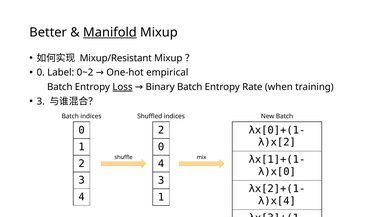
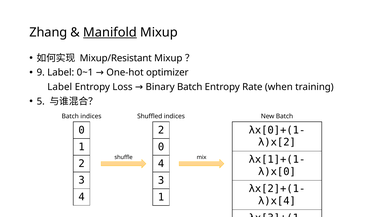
Better: Better -> Zhang
0 at (41, 73): 0 -> 9
0~2: 0~2 -> 0~1
empirical: empirical -> optimizer
1 Batch: Batch -> Label
Loss underline: present -> none
3 at (41, 101): 3 -> 5
